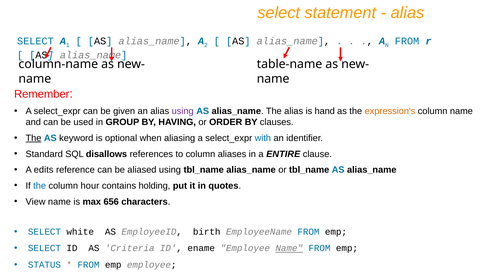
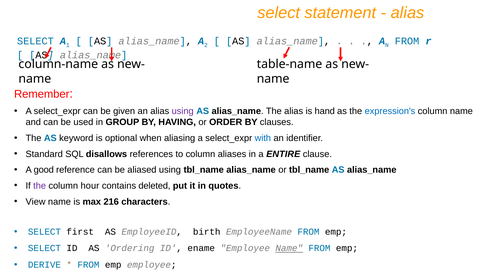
expression's colour: orange -> blue
The at (34, 138) underline: present -> none
edits: edits -> good
the at (40, 186) colour: blue -> purple
holding: holding -> deleted
656: 656 -> 216
white: white -> first
Criteria: Criteria -> Ordering
STATUS: STATUS -> DERIVE
